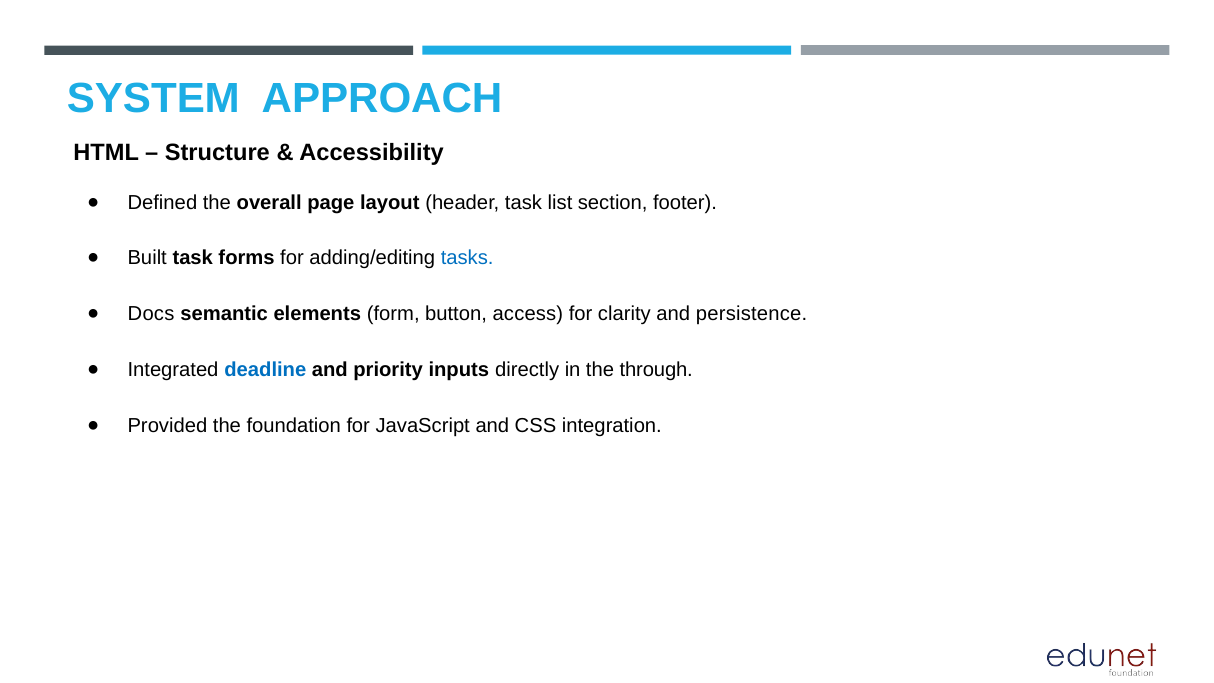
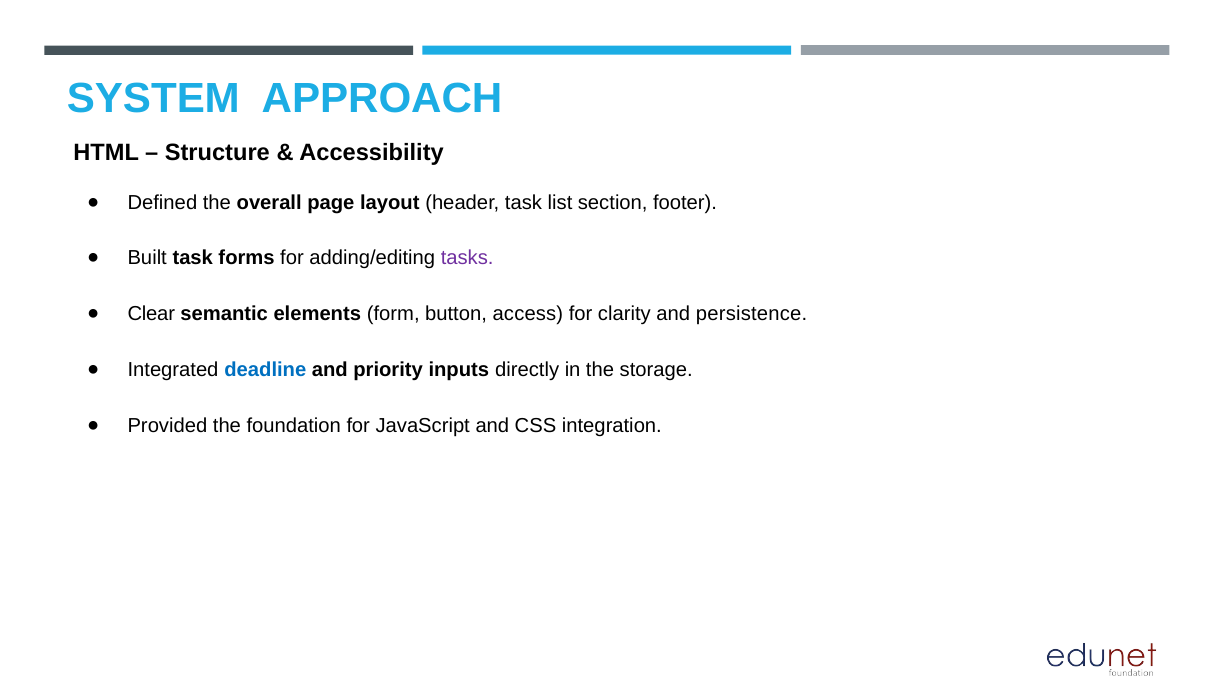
tasks colour: blue -> purple
Docs: Docs -> Clear
through: through -> storage
